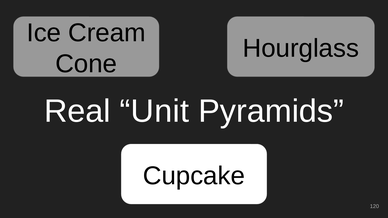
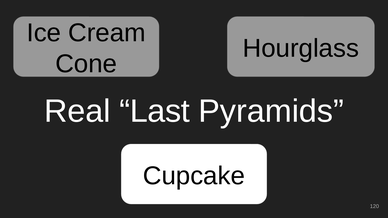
Unit: Unit -> Last
